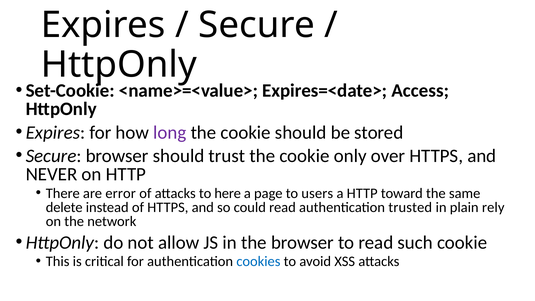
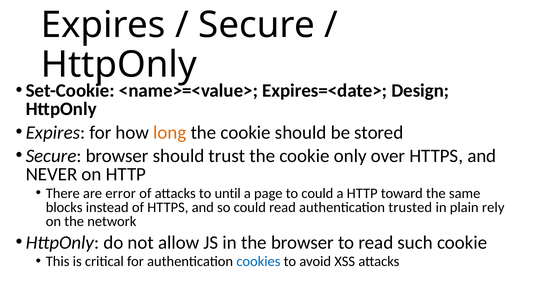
Access: Access -> Design
long colour: purple -> orange
here: here -> until
to users: users -> could
delete: delete -> blocks
